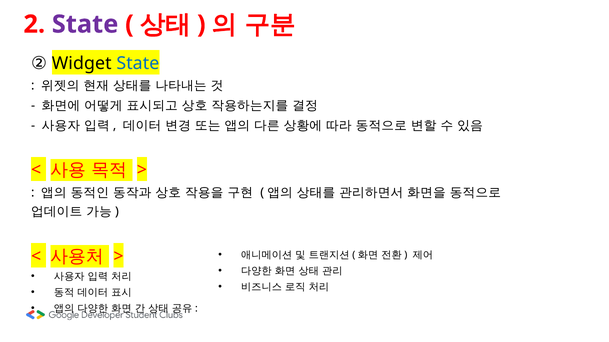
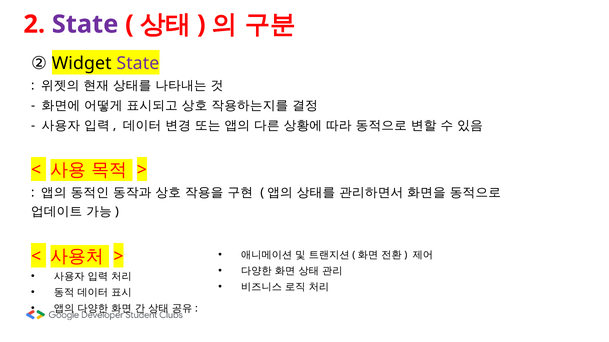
State at (138, 63) colour: blue -> purple
